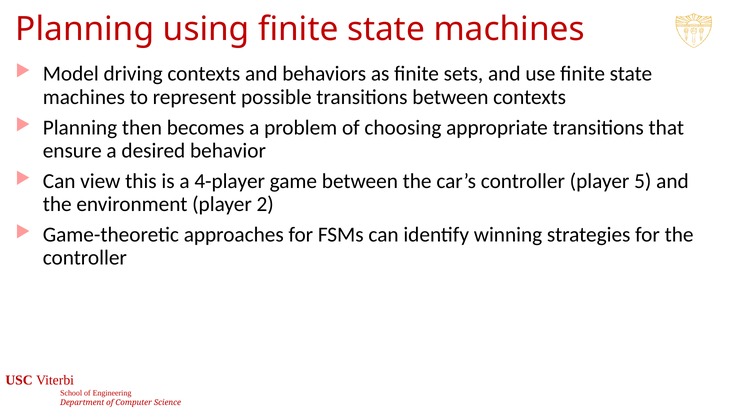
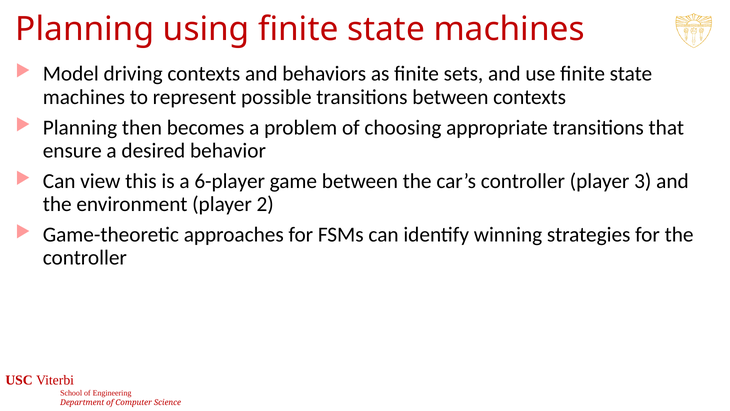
4-player: 4-player -> 6-player
5: 5 -> 3
